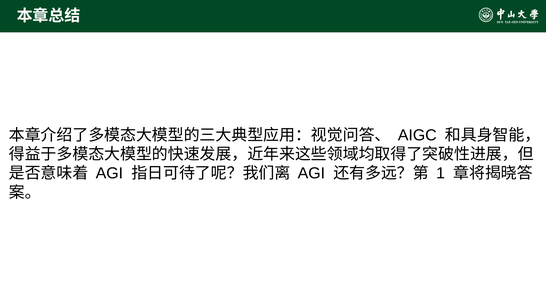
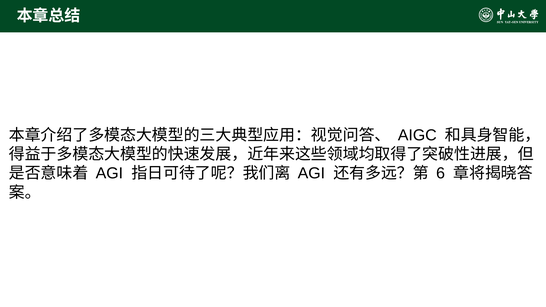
1: 1 -> 6
